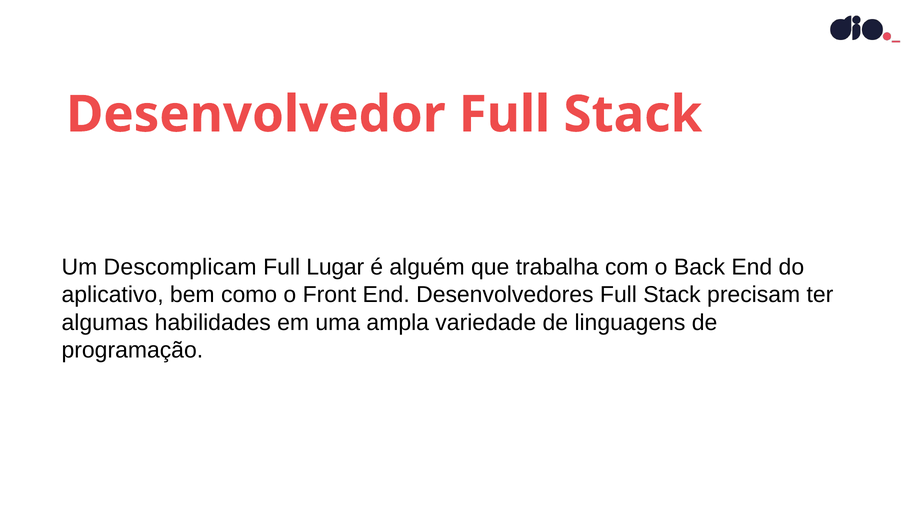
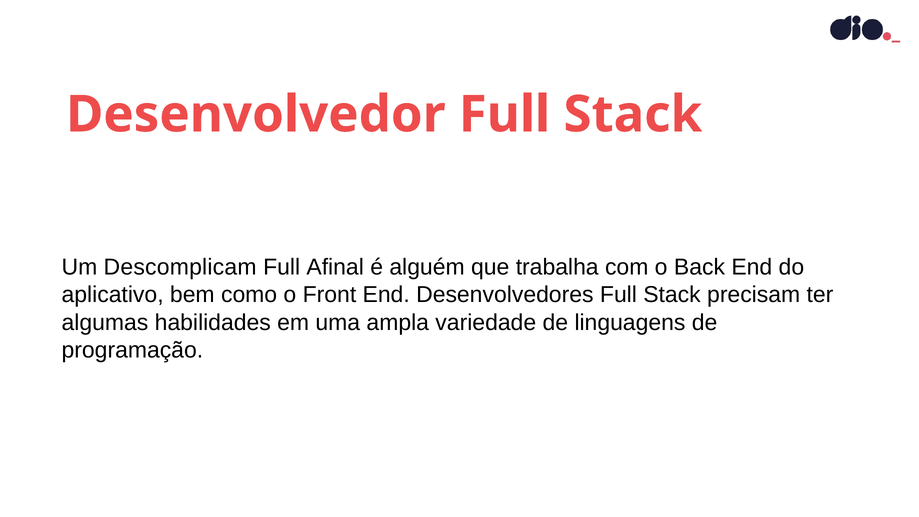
Lugar: Lugar -> Afinal
